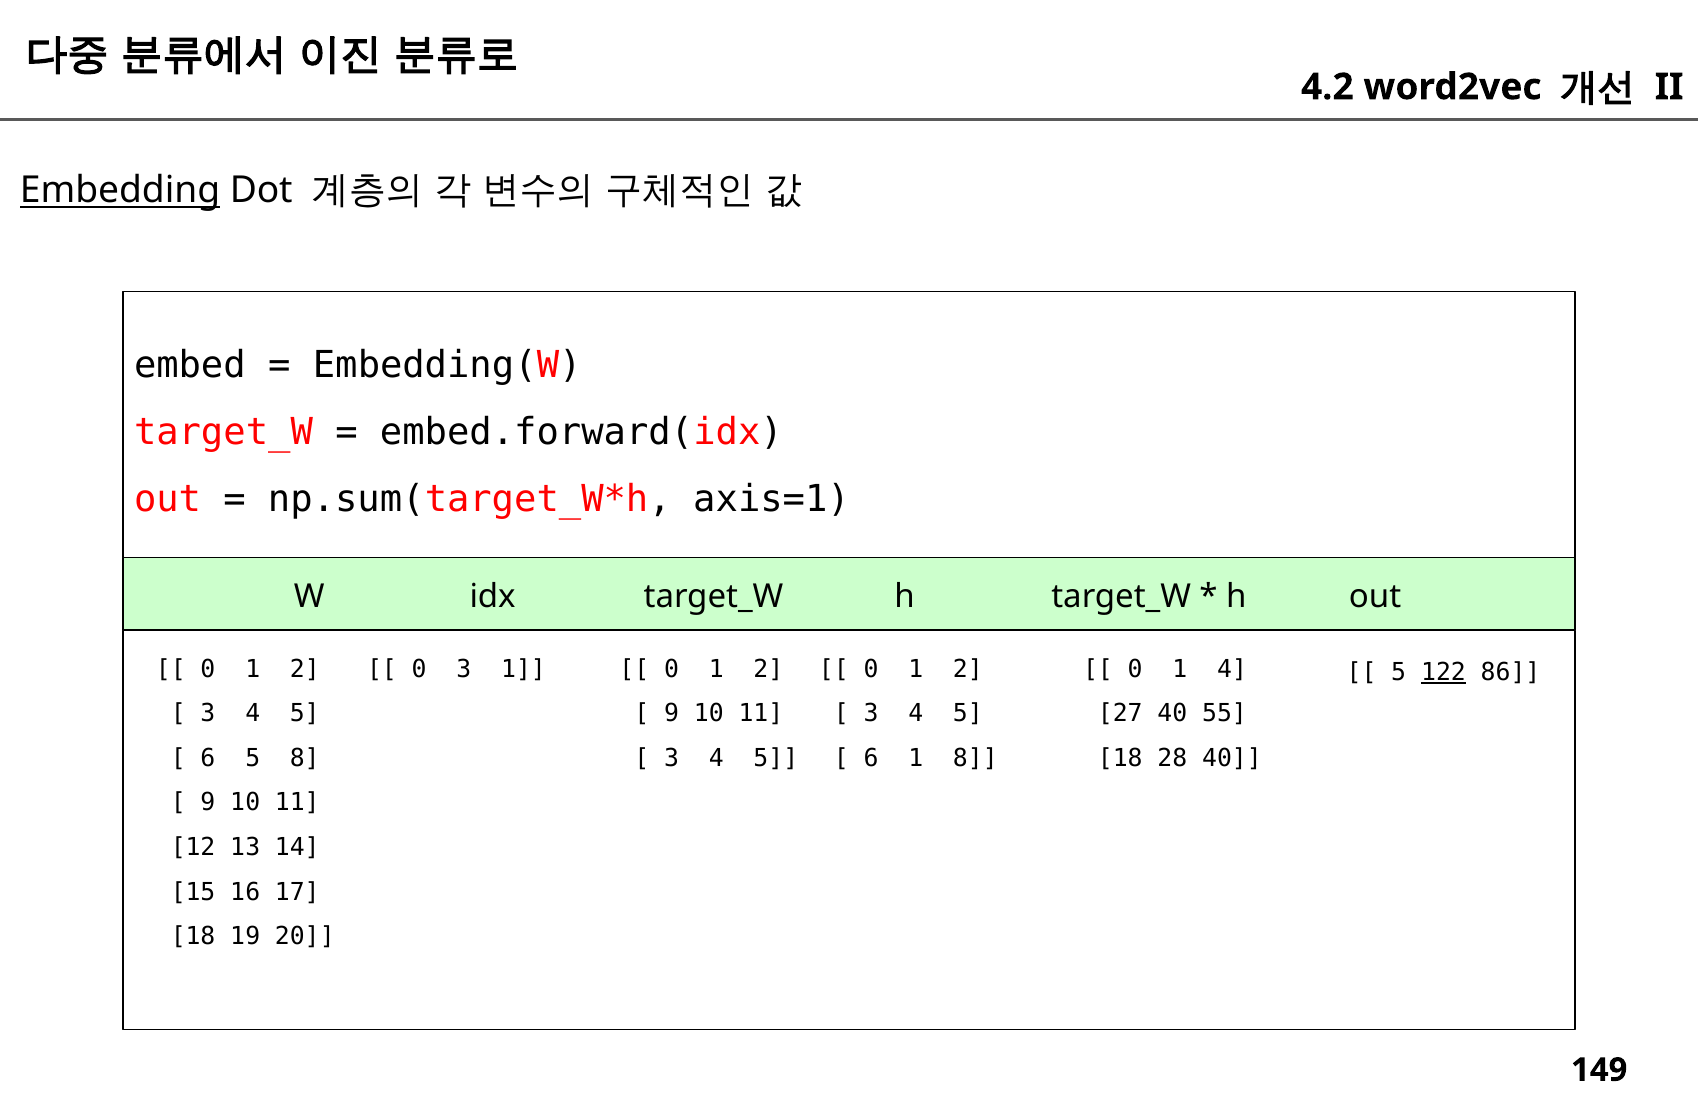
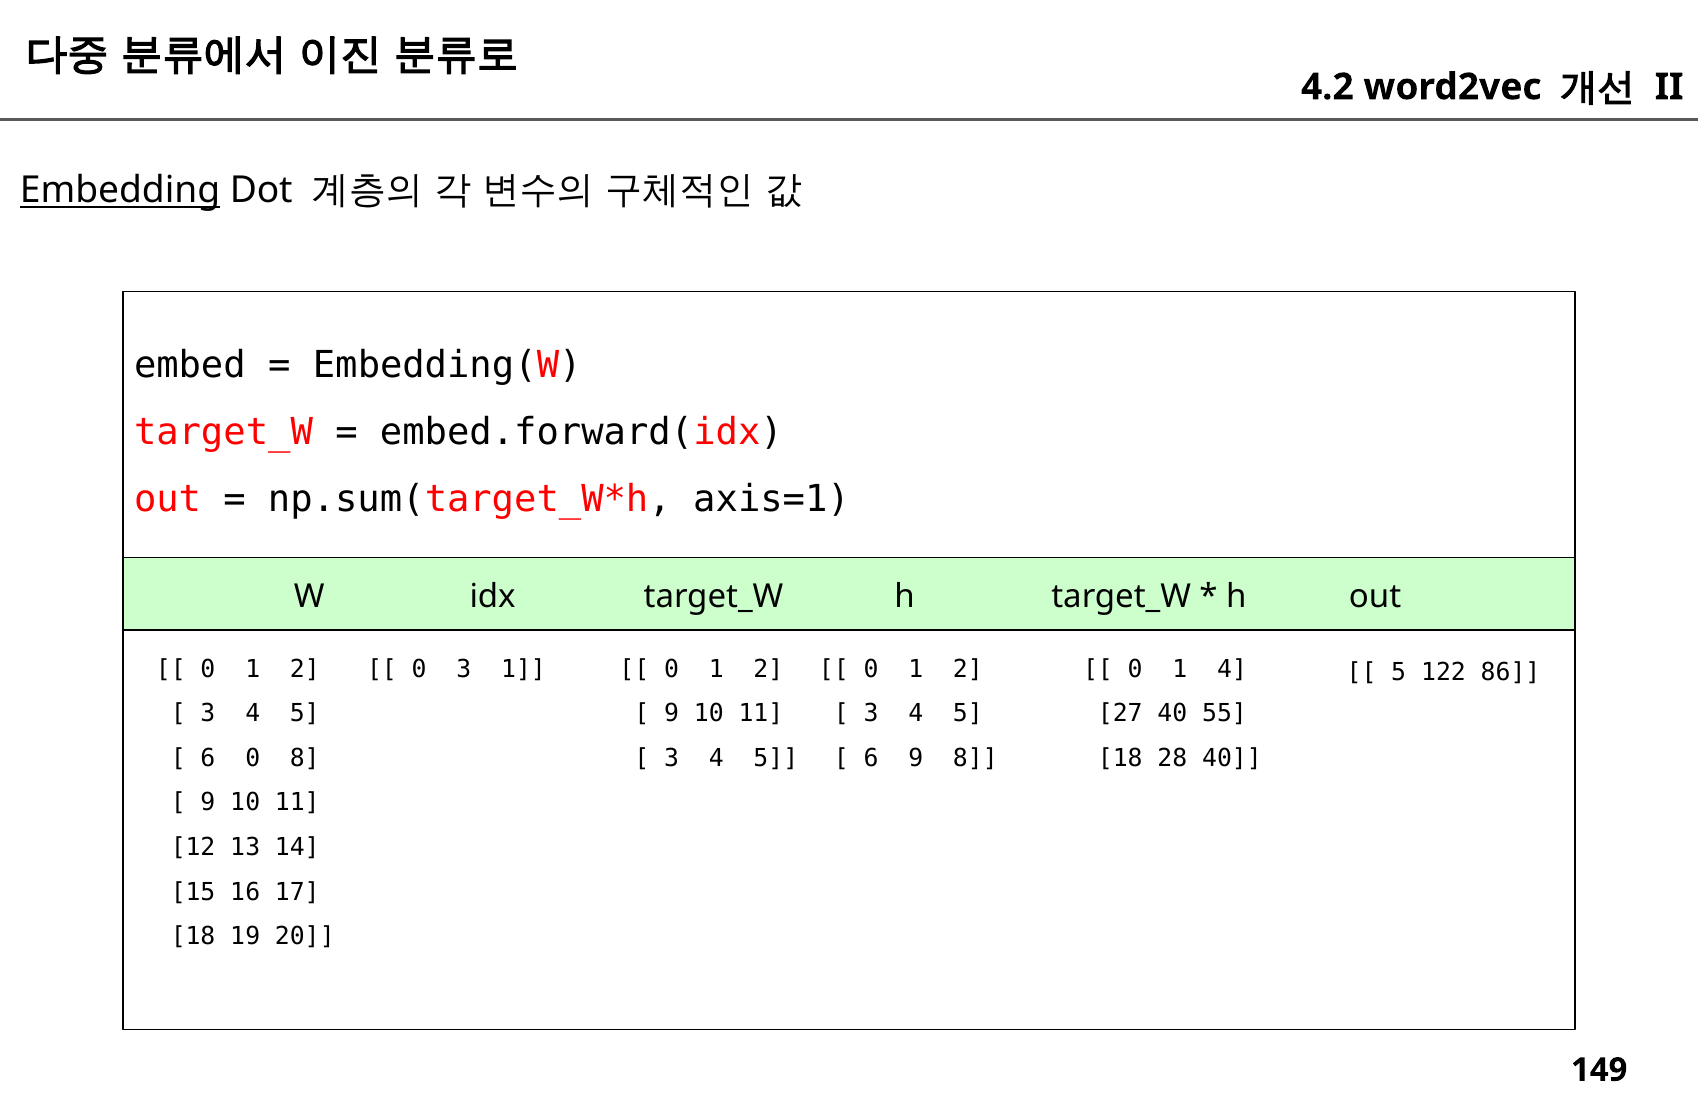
122 underline: present -> none
6 5: 5 -> 0
6 1: 1 -> 9
